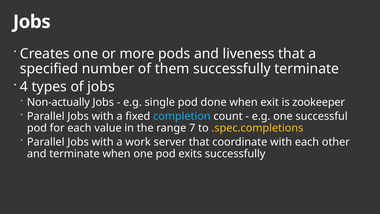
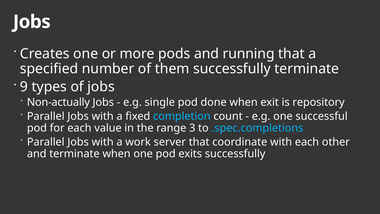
liveness: liveness -> running
4: 4 -> 9
zookeeper: zookeeper -> repository
7: 7 -> 3
.spec.completions colour: yellow -> light blue
